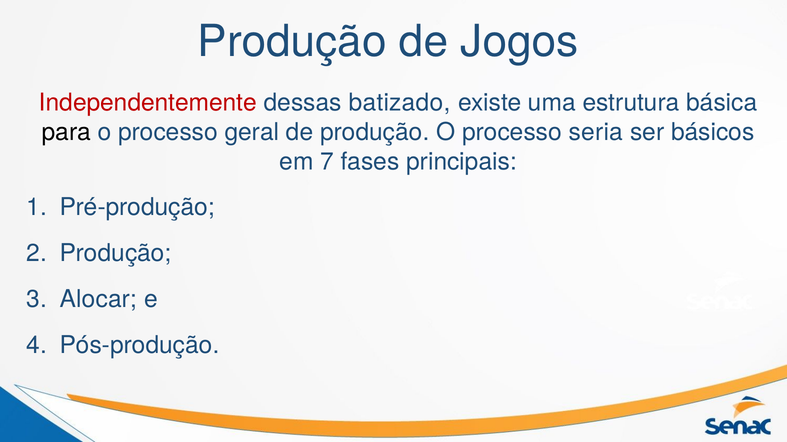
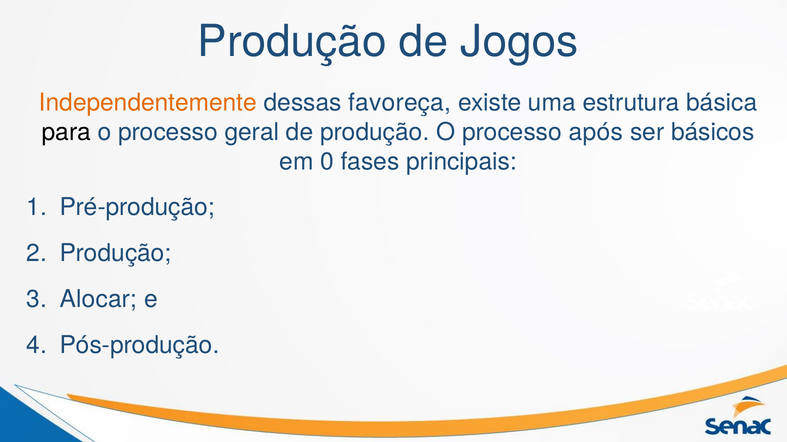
Independentemente colour: red -> orange
batizado: batizado -> favoreça
seria: seria -> após
7: 7 -> 0
